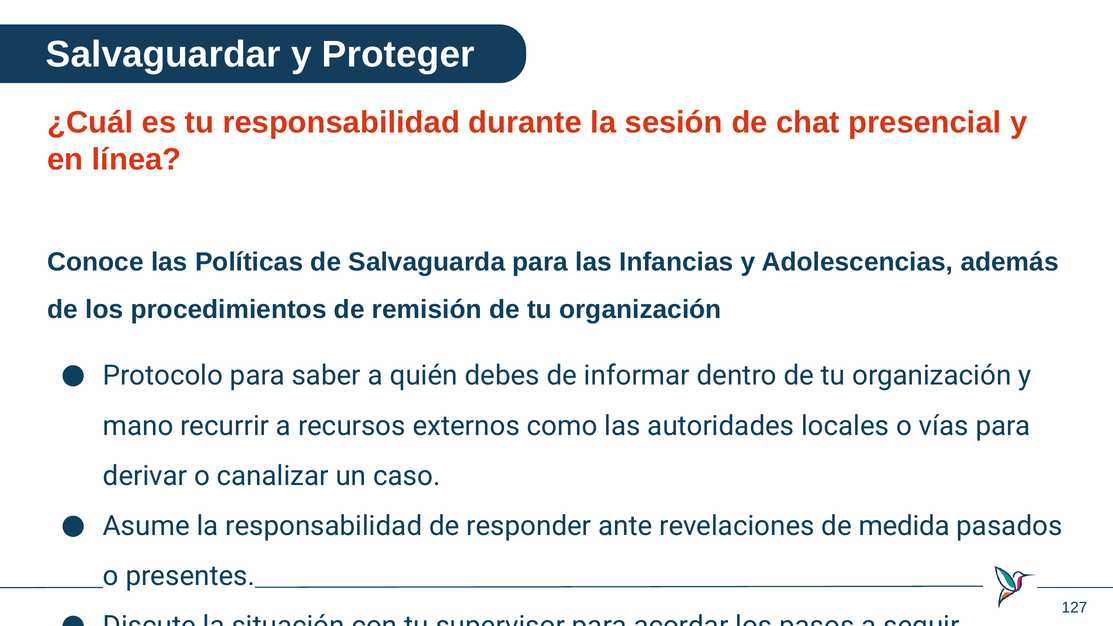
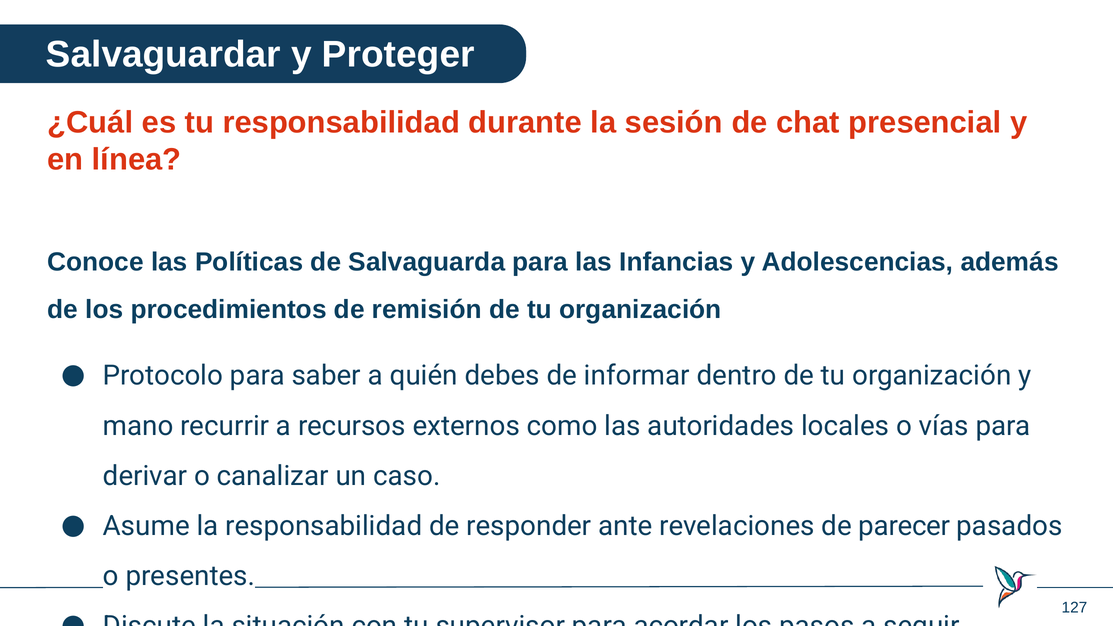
medida: medida -> parecer
